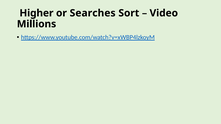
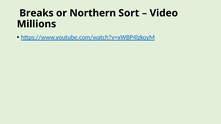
Higher: Higher -> Breaks
Searches: Searches -> Northern
